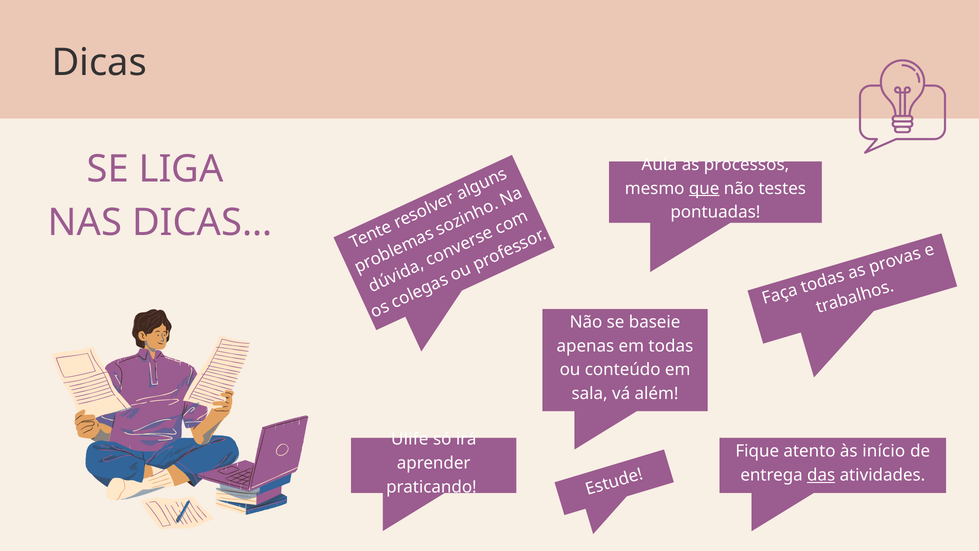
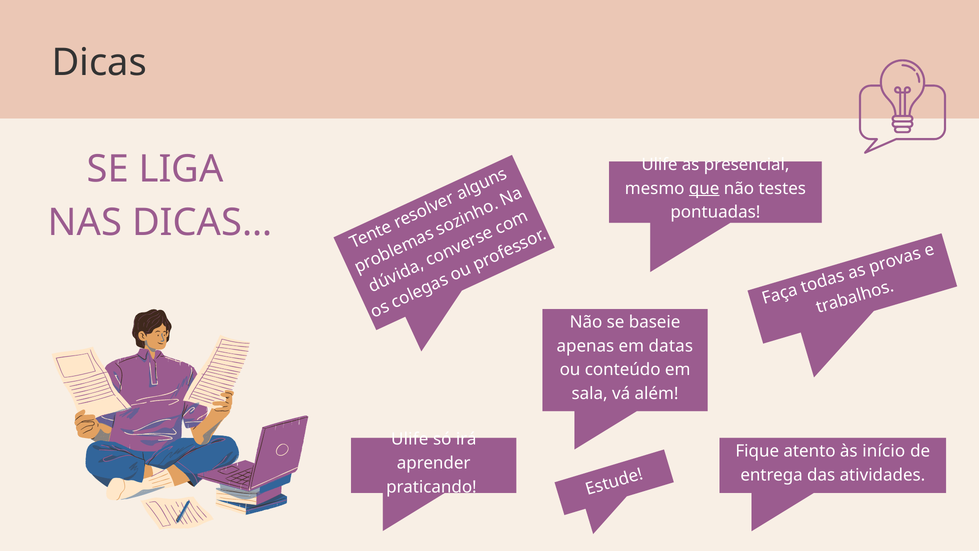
Aula at (659, 165): Aula -> Ulife
processos: processos -> presencial
todas: todas -> datas
das underline: present -> none
